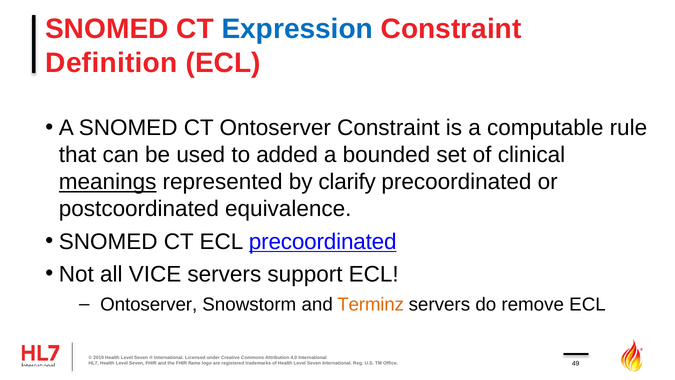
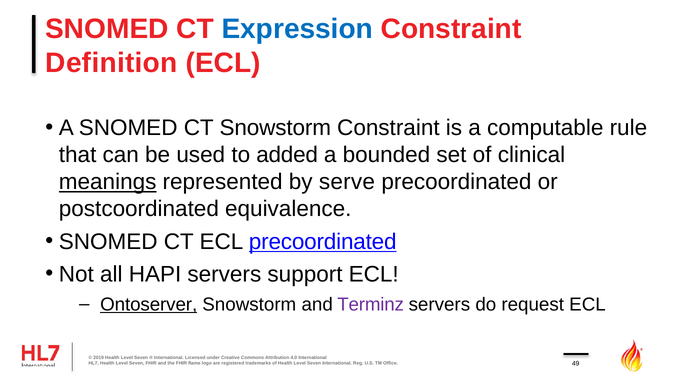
CT Ontoserver: Ontoserver -> Snowstorm
clarify: clarify -> serve
VICE: VICE -> HAPI
Ontoserver at (149, 304) underline: none -> present
Terminz colour: orange -> purple
remove: remove -> request
